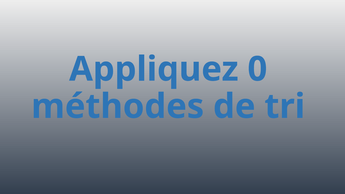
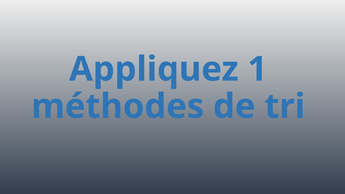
0: 0 -> 1
